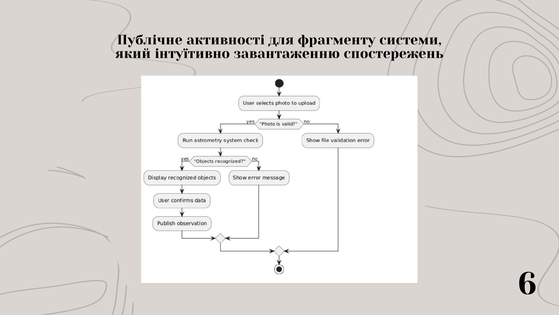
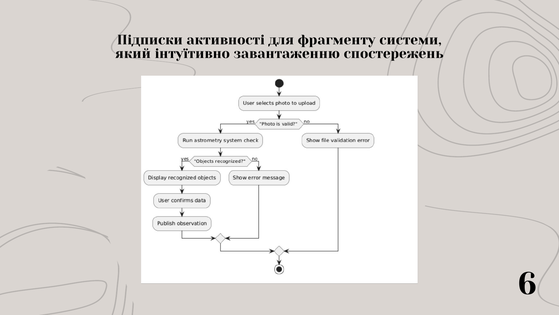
Публічне: Публічне -> Підписки
